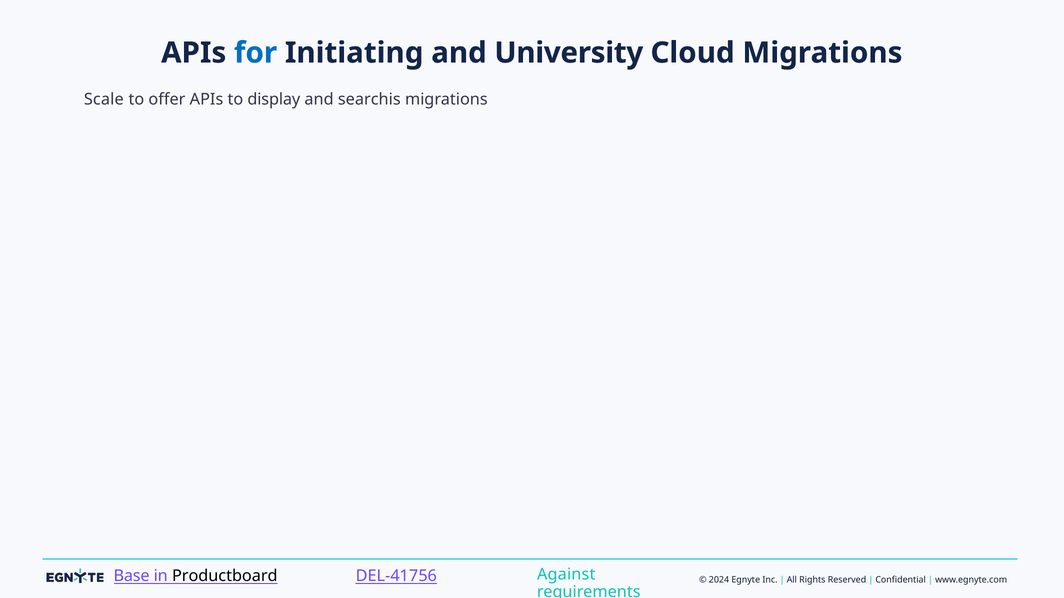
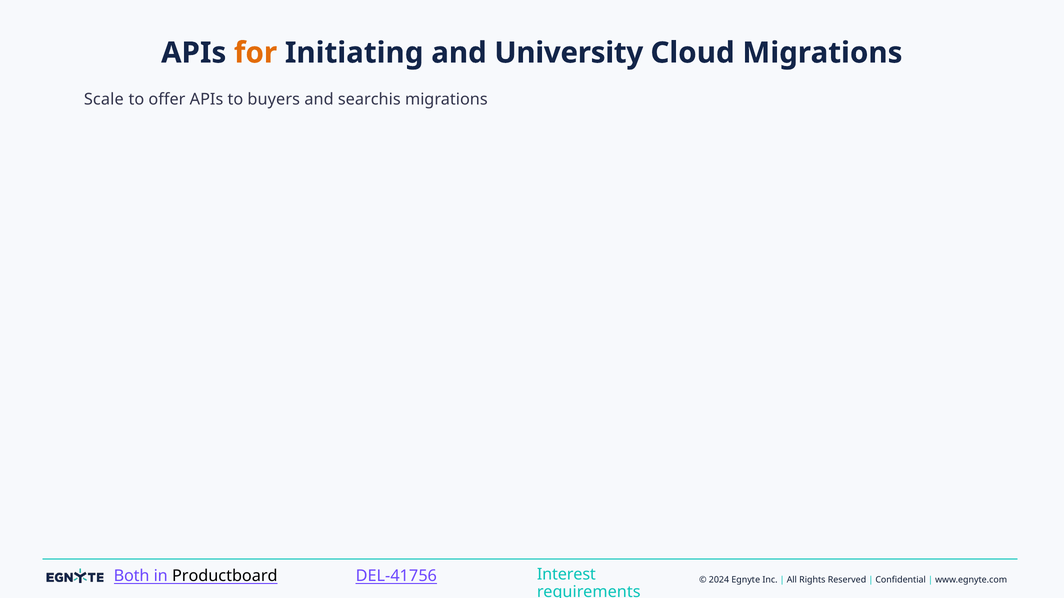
for colour: blue -> orange
display: display -> buyers
Base: Base -> Both
Against: Against -> Interest
